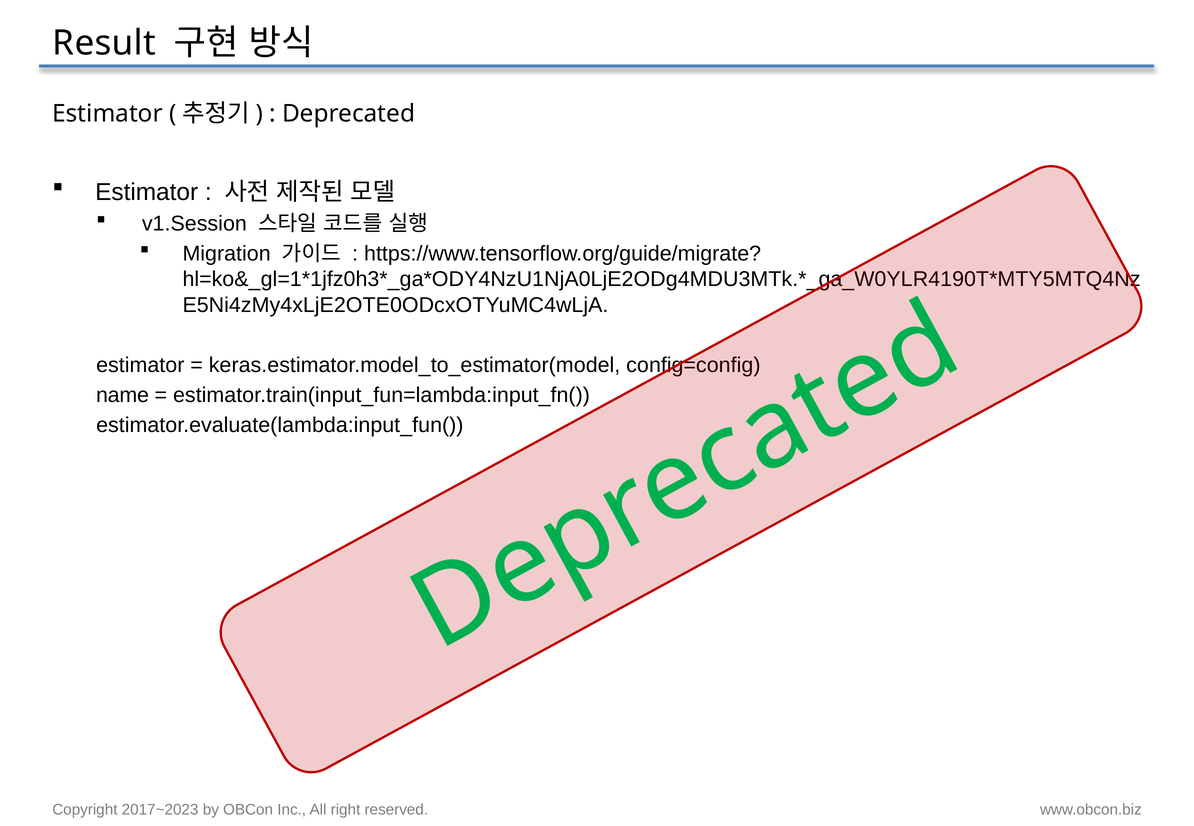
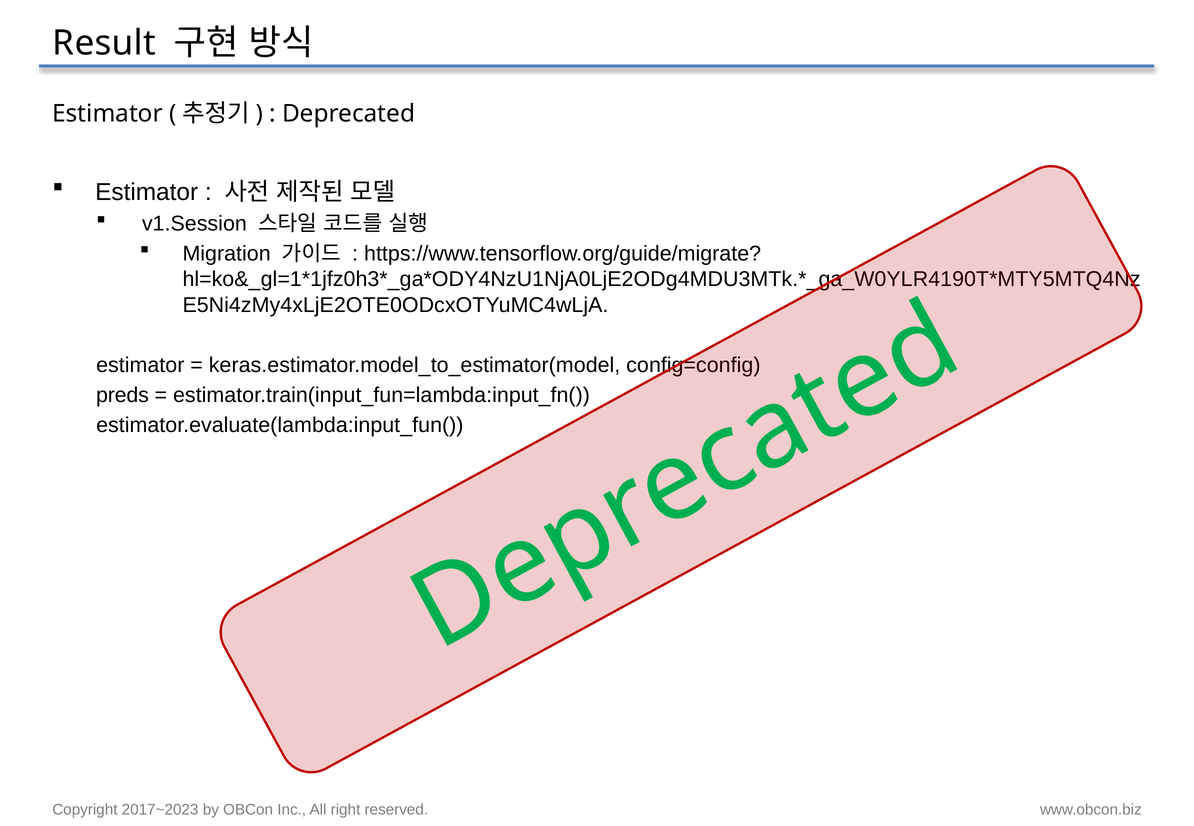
name: name -> preds
